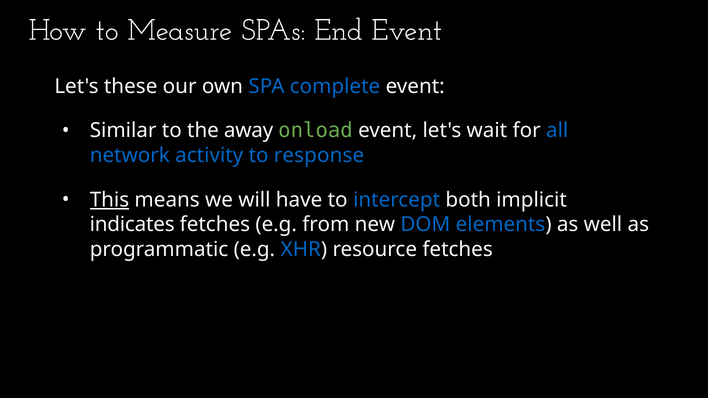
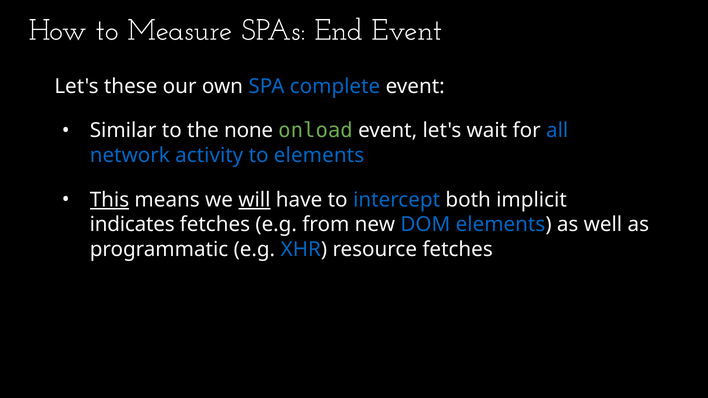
away: away -> none
to response: response -> elements
will underline: none -> present
